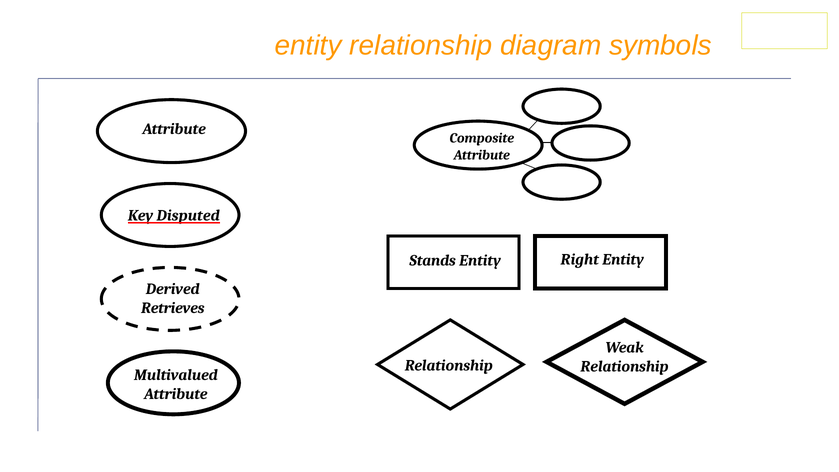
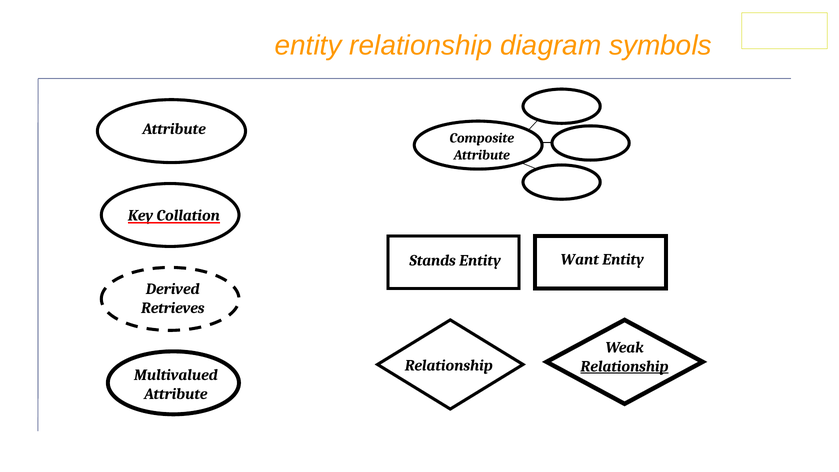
Disputed: Disputed -> Collation
Right: Right -> Want
Relationship at (625, 366) underline: none -> present
